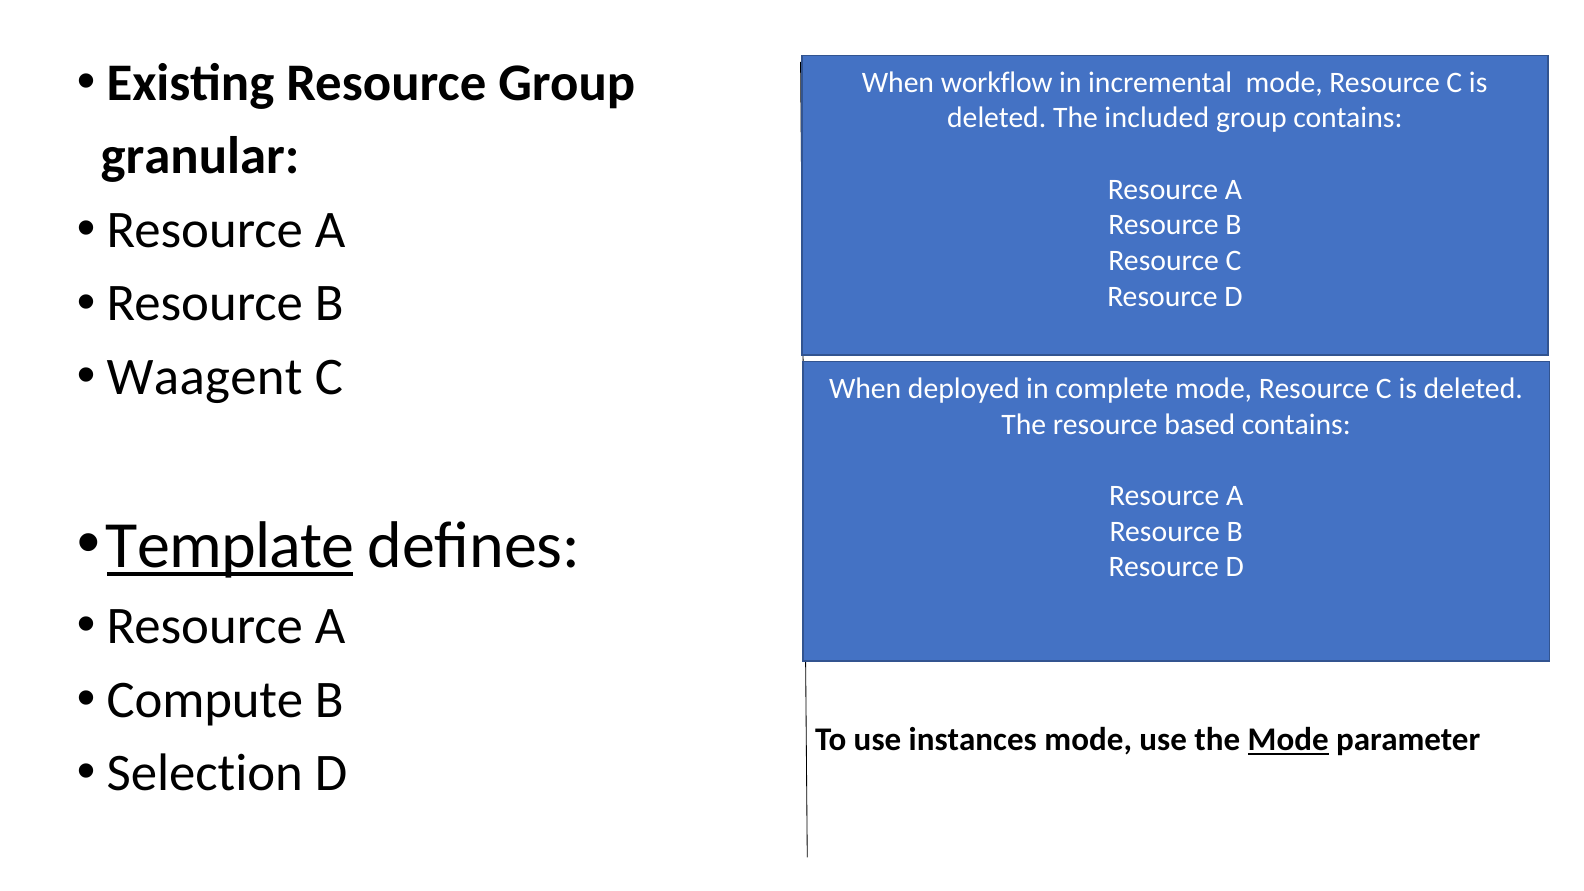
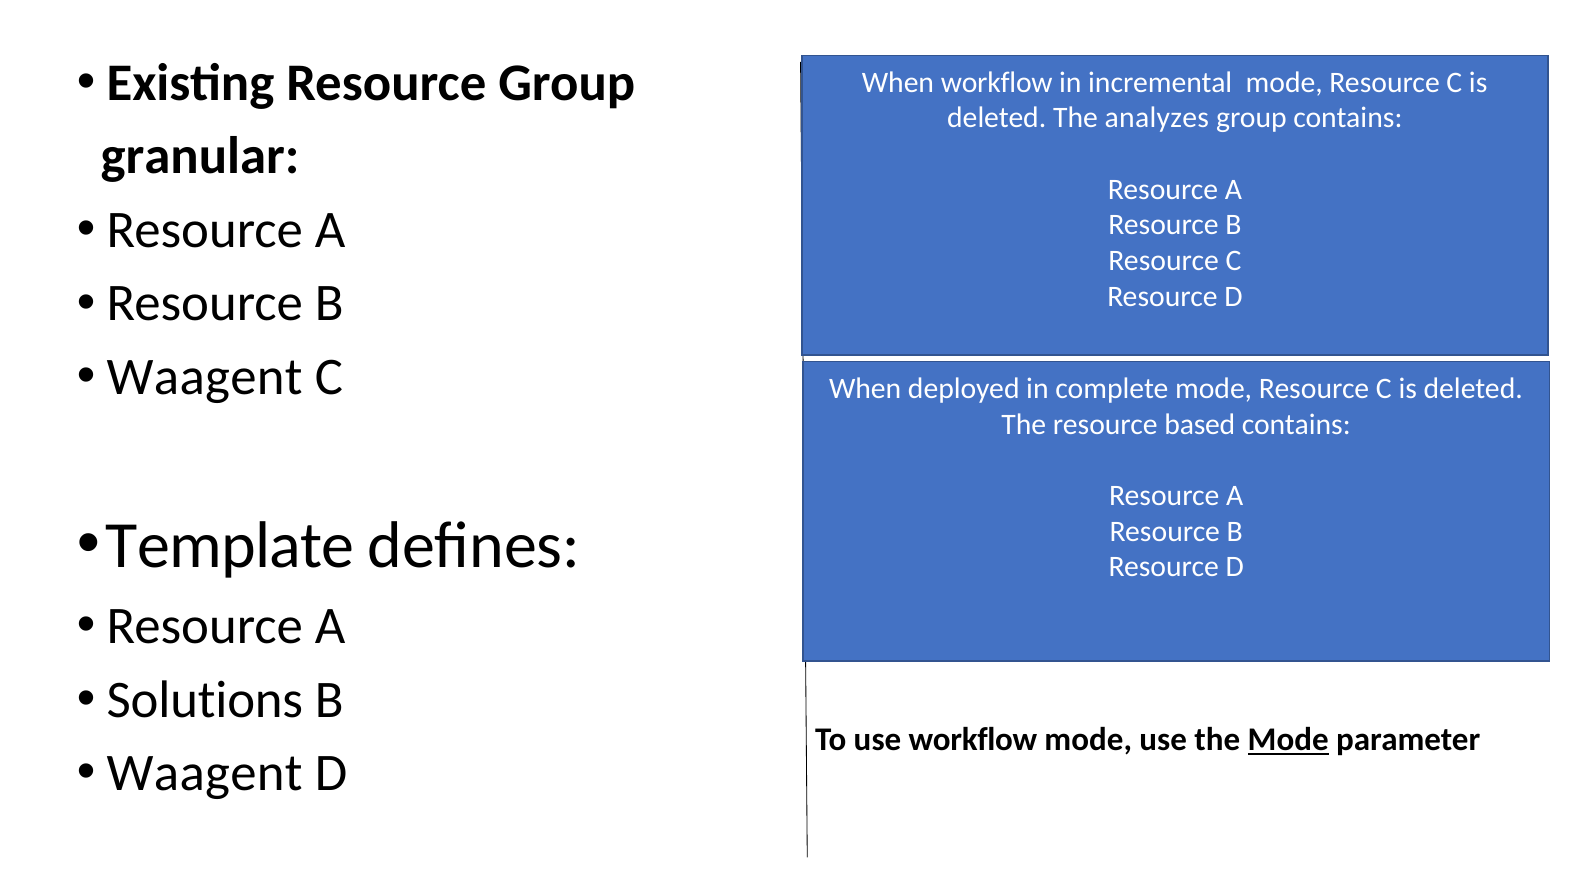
included: included -> analyzes
Template underline: present -> none
Compute: Compute -> Solutions
use instances: instances -> workflow
Selection at (205, 773): Selection -> Waagent
